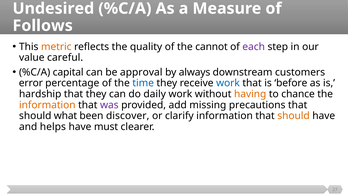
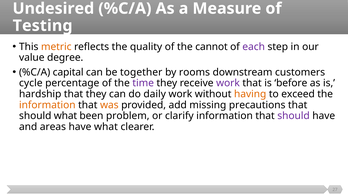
Follows: Follows -> Testing
careful: careful -> degree
approval: approval -> together
always: always -> rooms
error: error -> cycle
time colour: blue -> purple
work at (228, 83) colour: blue -> purple
chance: chance -> exceed
was colour: purple -> orange
discover: discover -> problem
should at (294, 116) colour: orange -> purple
helps: helps -> areas
have must: must -> what
